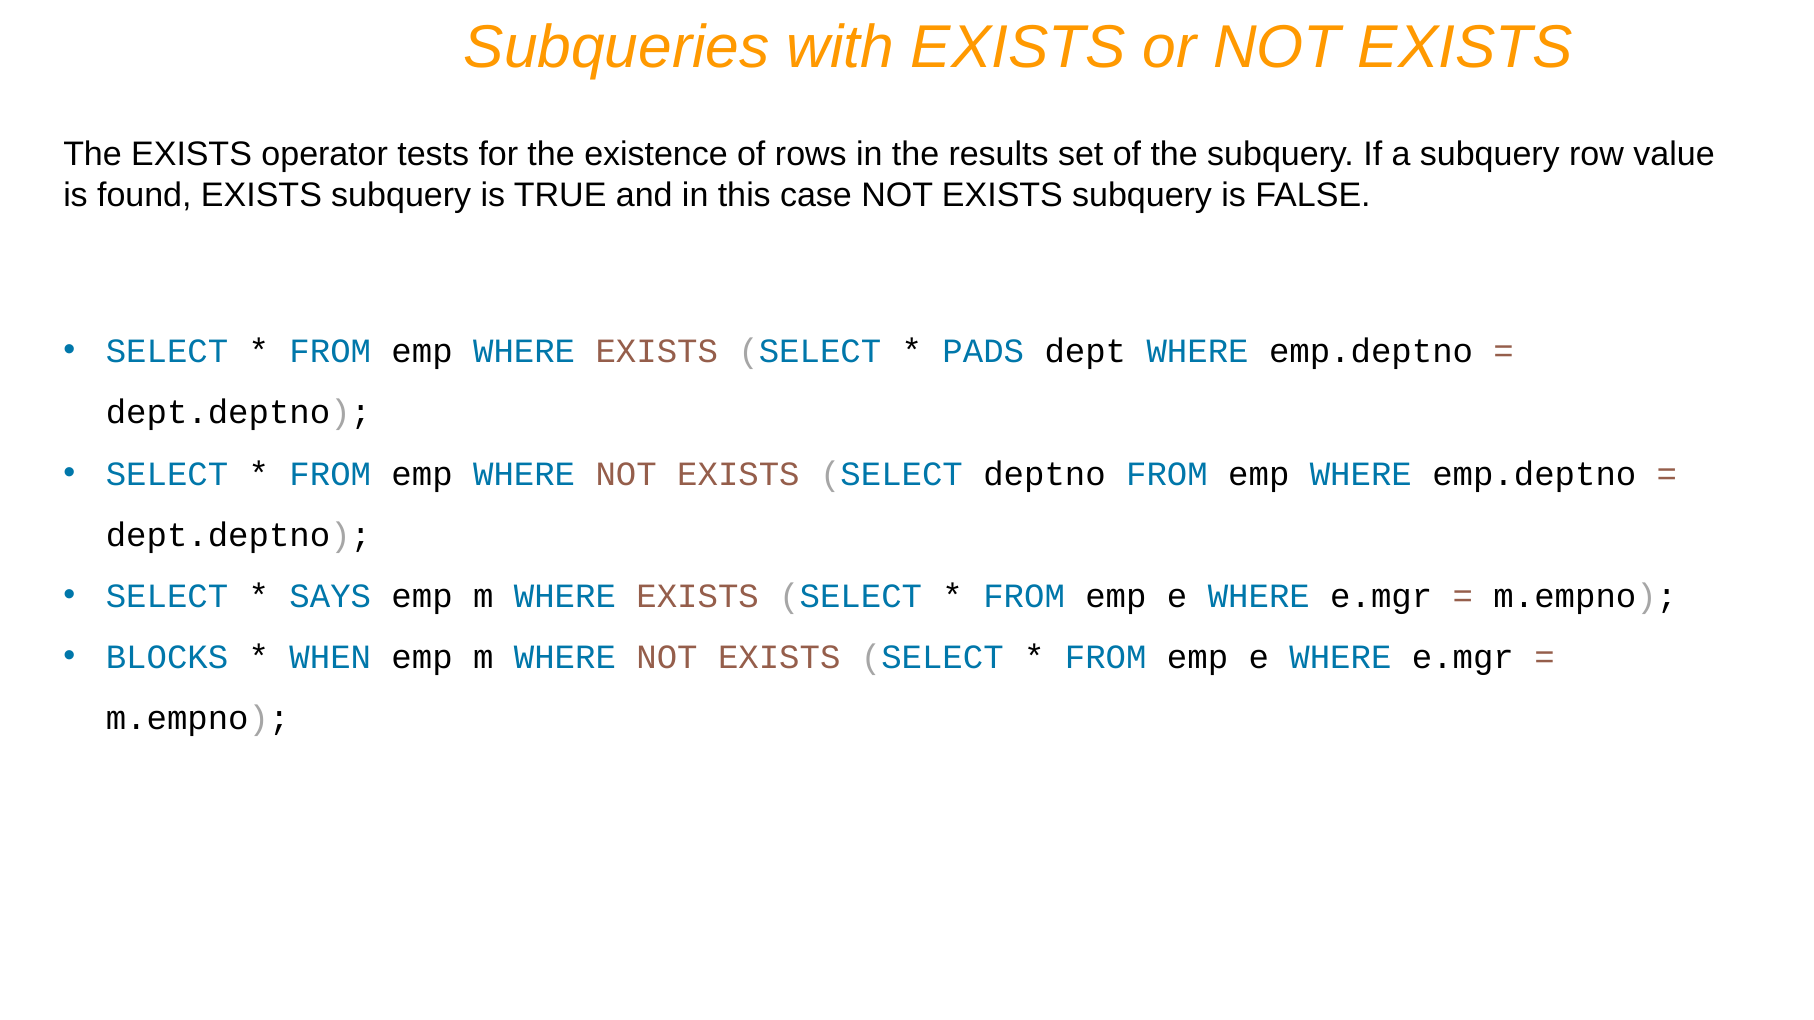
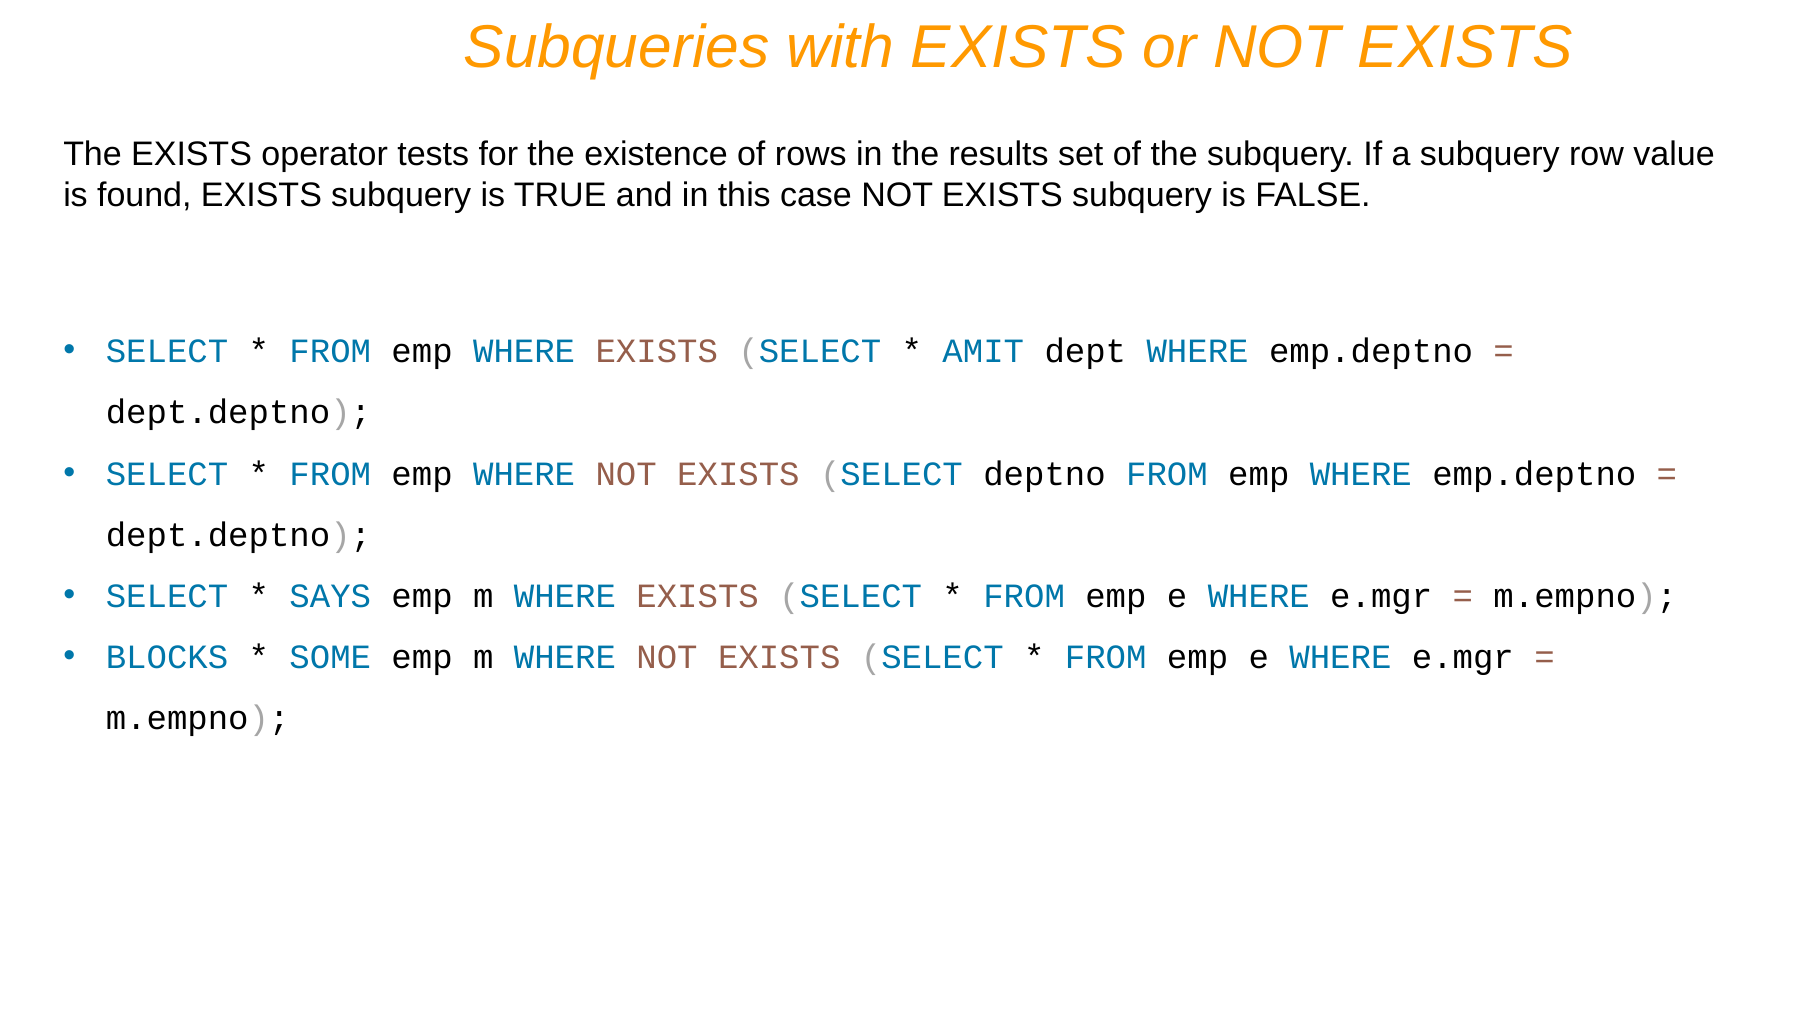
PADS: PADS -> AMIT
WHEN: WHEN -> SOME
